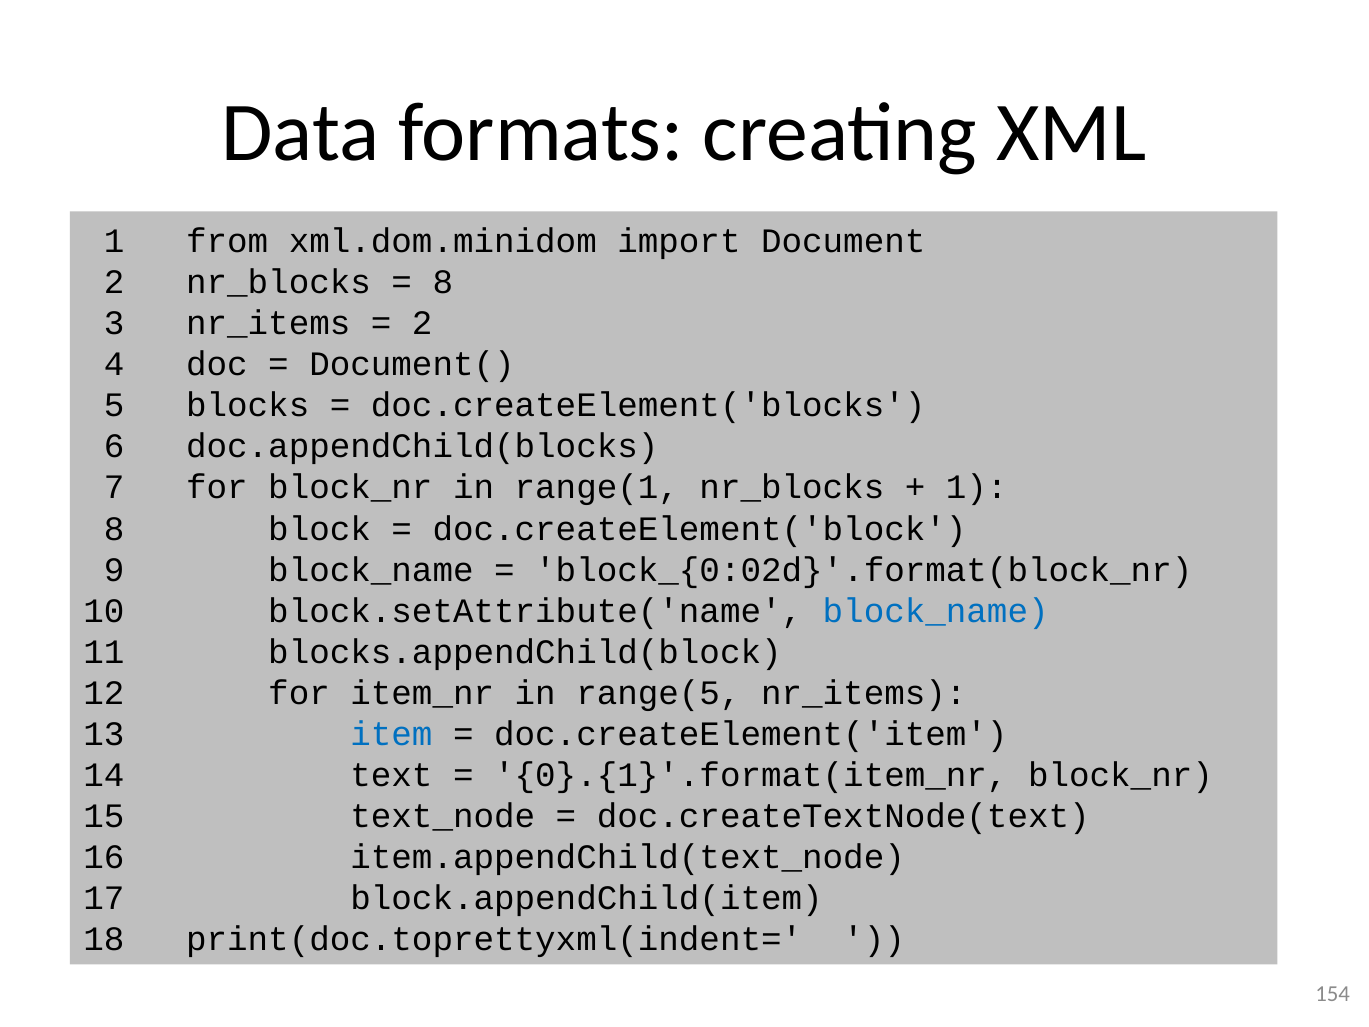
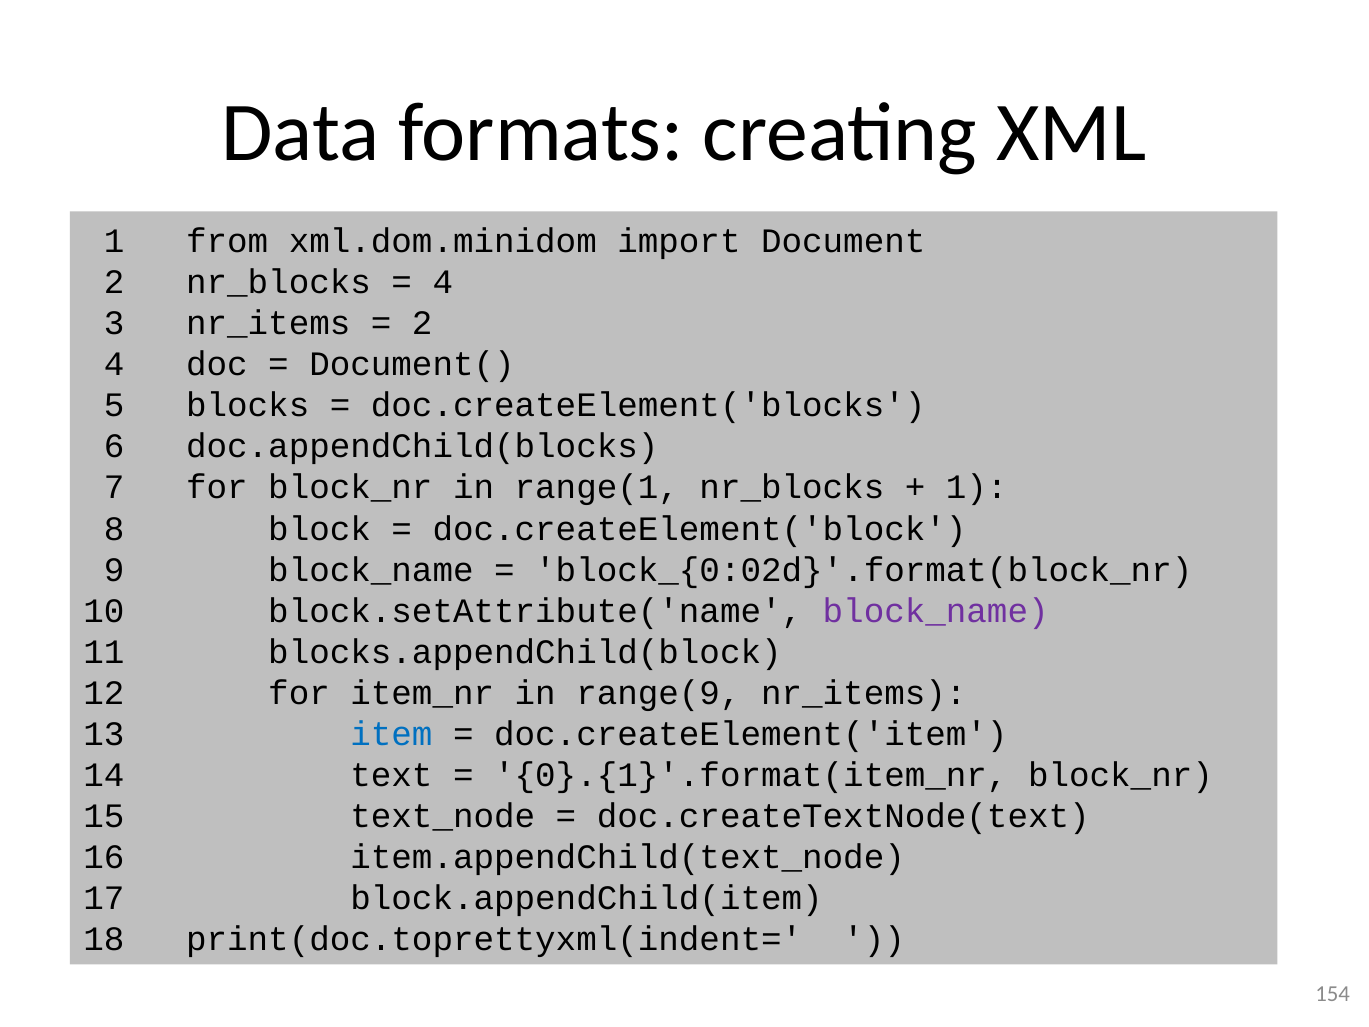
8 at (443, 282): 8 -> 4
block_name at (936, 611) colour: blue -> purple
range(5: range(5 -> range(9
